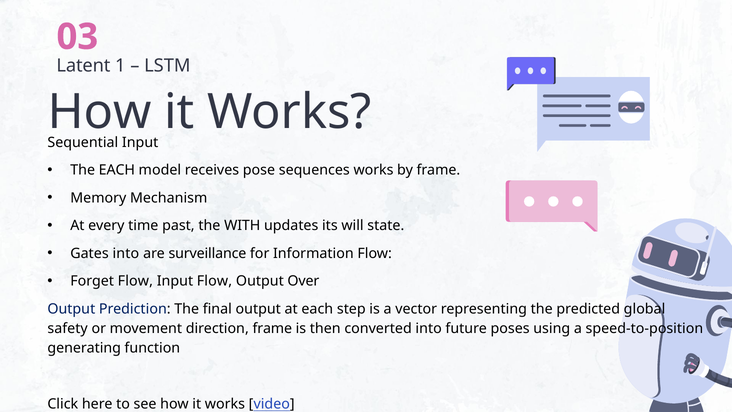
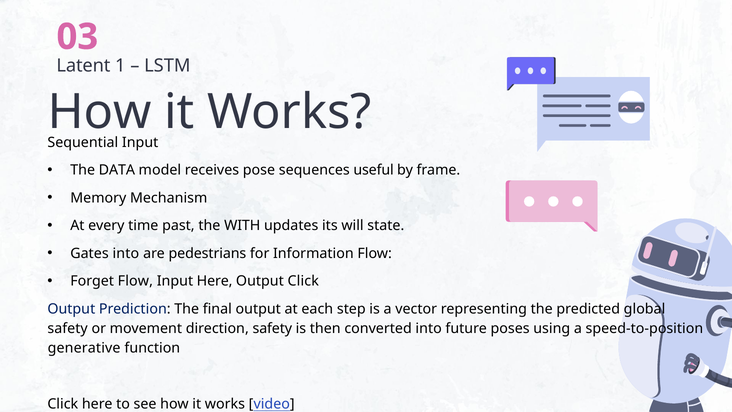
The EACH: EACH -> DATA
sequences works: works -> useful
surveillance: surveillance -> pedestrians
Input Flow: Flow -> Here
Output Over: Over -> Click
direction frame: frame -> safety
generating: generating -> generative
